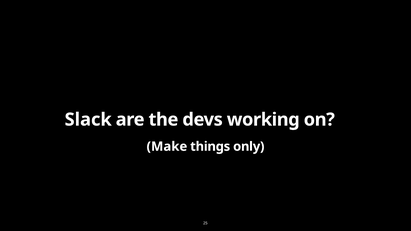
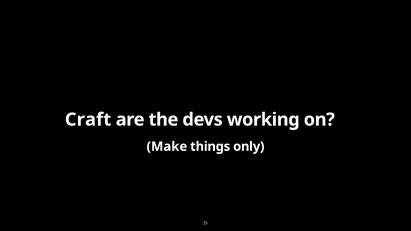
Slack: Slack -> Craft
